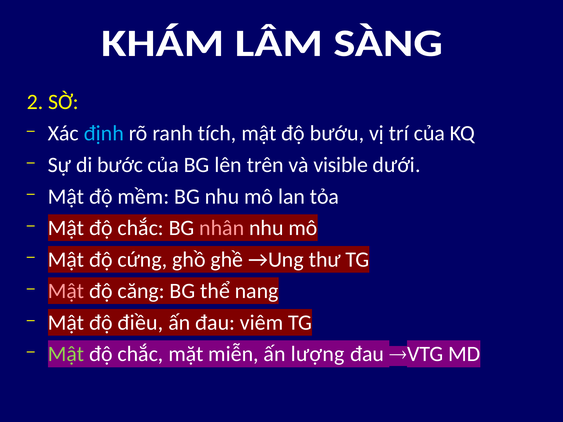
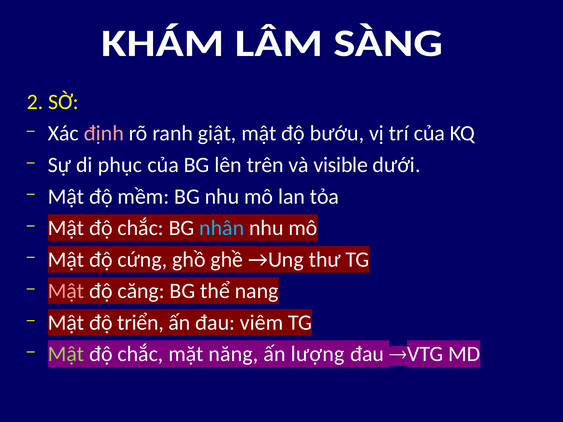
định colour: light blue -> pink
tích: tích -> giật
bước: bước -> phục
nhân colour: pink -> light blue
điều: điều -> triển
miễn: miễn -> năng
